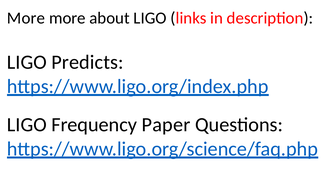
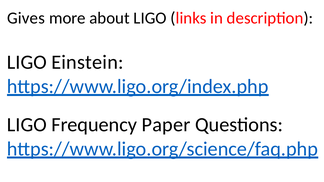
More at (26, 18): More -> Gives
Predicts: Predicts -> Einstein
